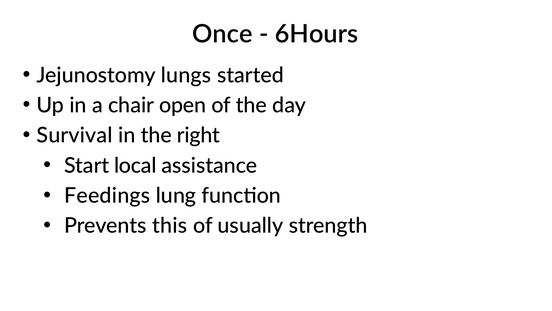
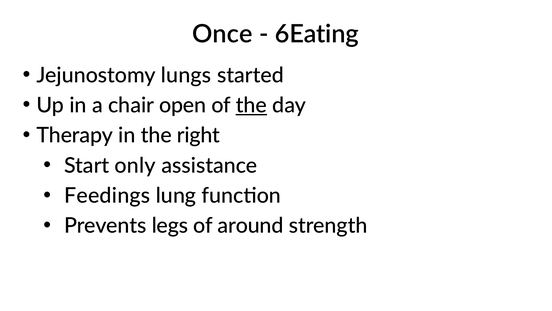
6Hours: 6Hours -> 6Eating
the at (251, 105) underline: none -> present
Survival: Survival -> Therapy
local: local -> only
this: this -> legs
usually: usually -> around
